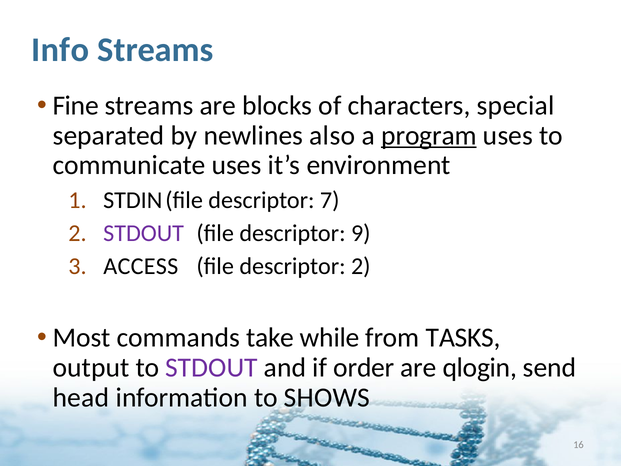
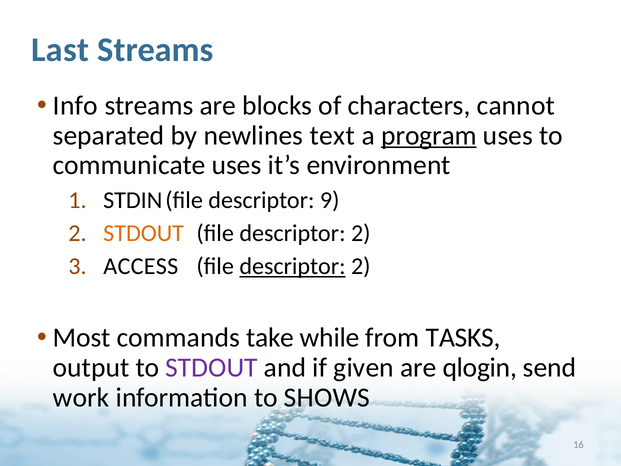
Info: Info -> Last
Fine: Fine -> Info
special: special -> cannot
also: also -> text
7: 7 -> 9
STDOUT at (144, 233) colour: purple -> orange
9 at (361, 233): 9 -> 2
descriptor at (293, 266) underline: none -> present
order: order -> given
head: head -> work
